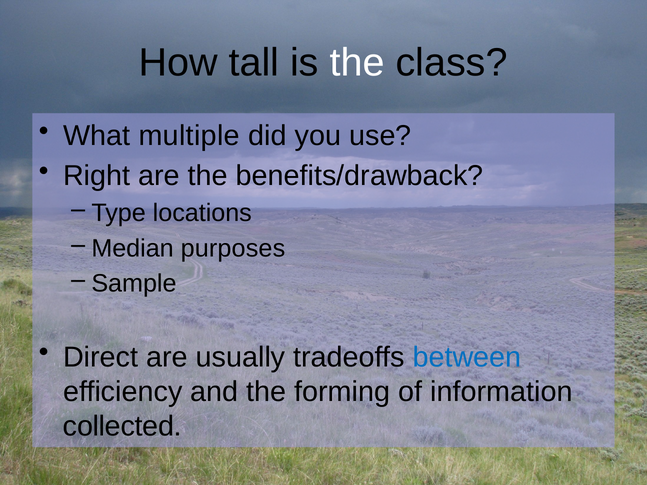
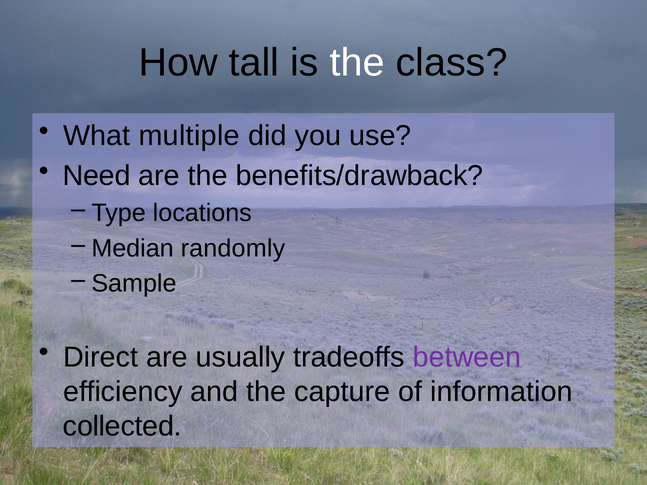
Right: Right -> Need
purposes: purposes -> randomly
between colour: blue -> purple
forming: forming -> capture
